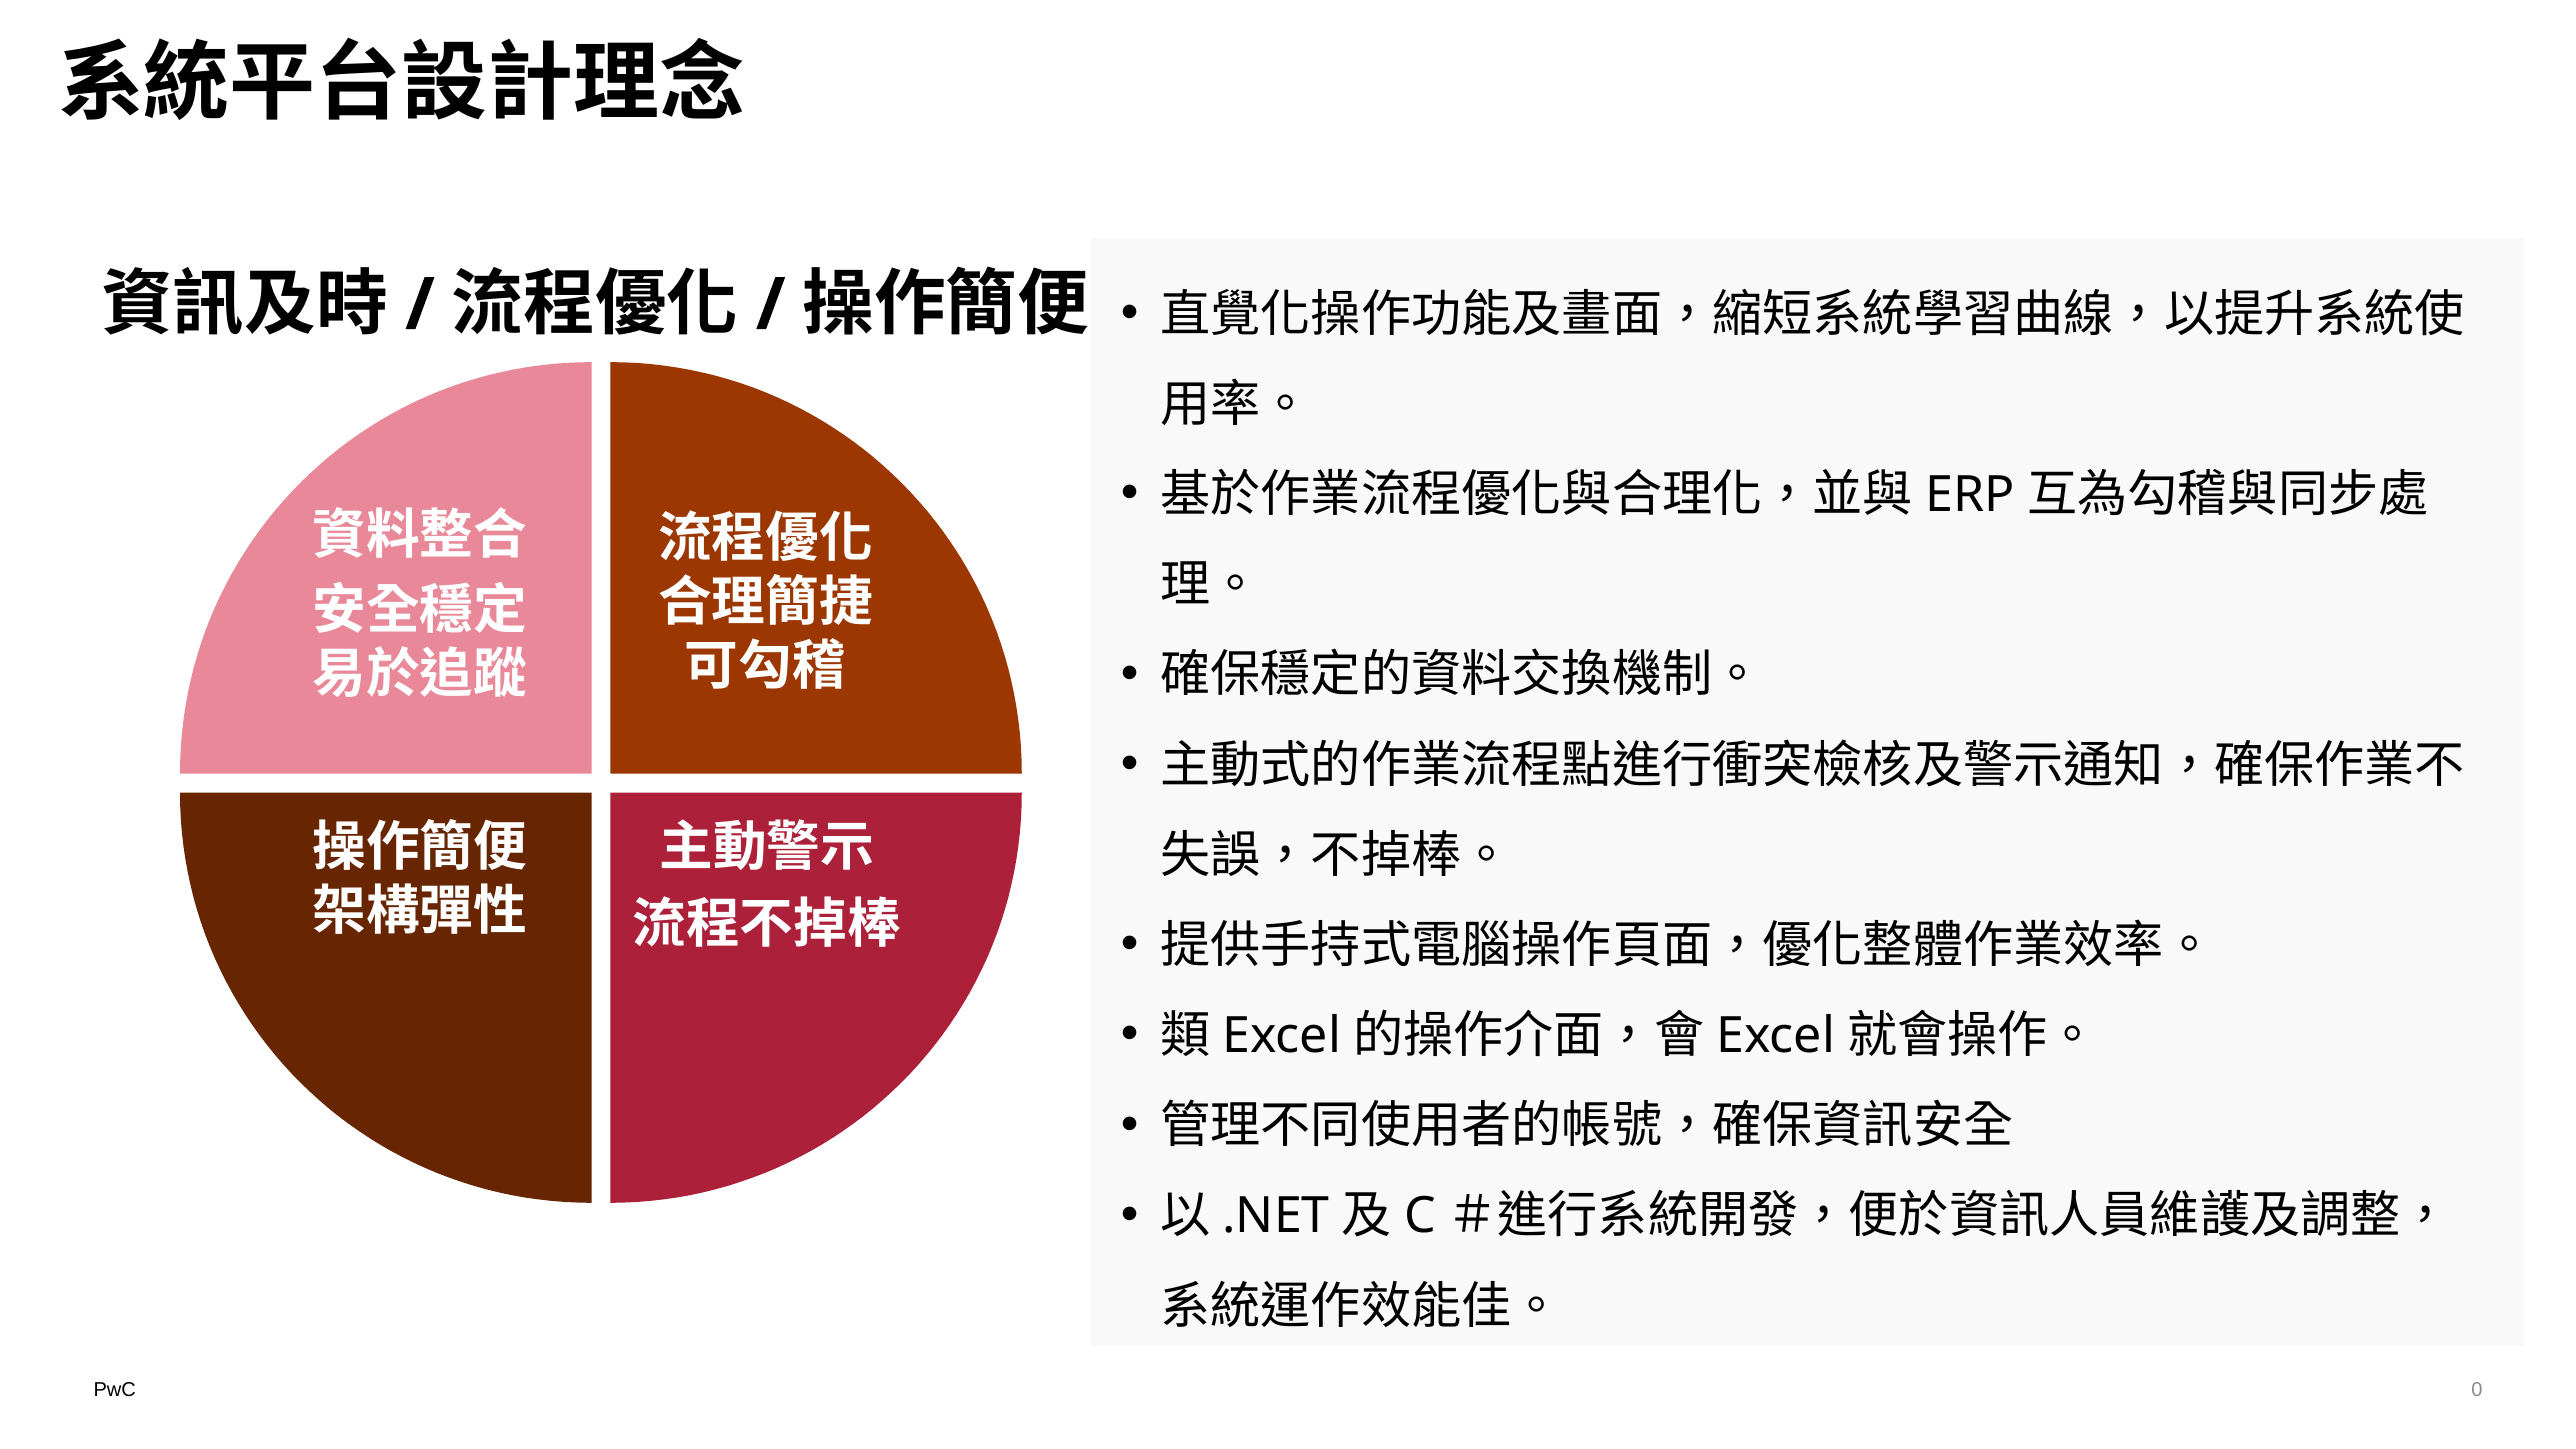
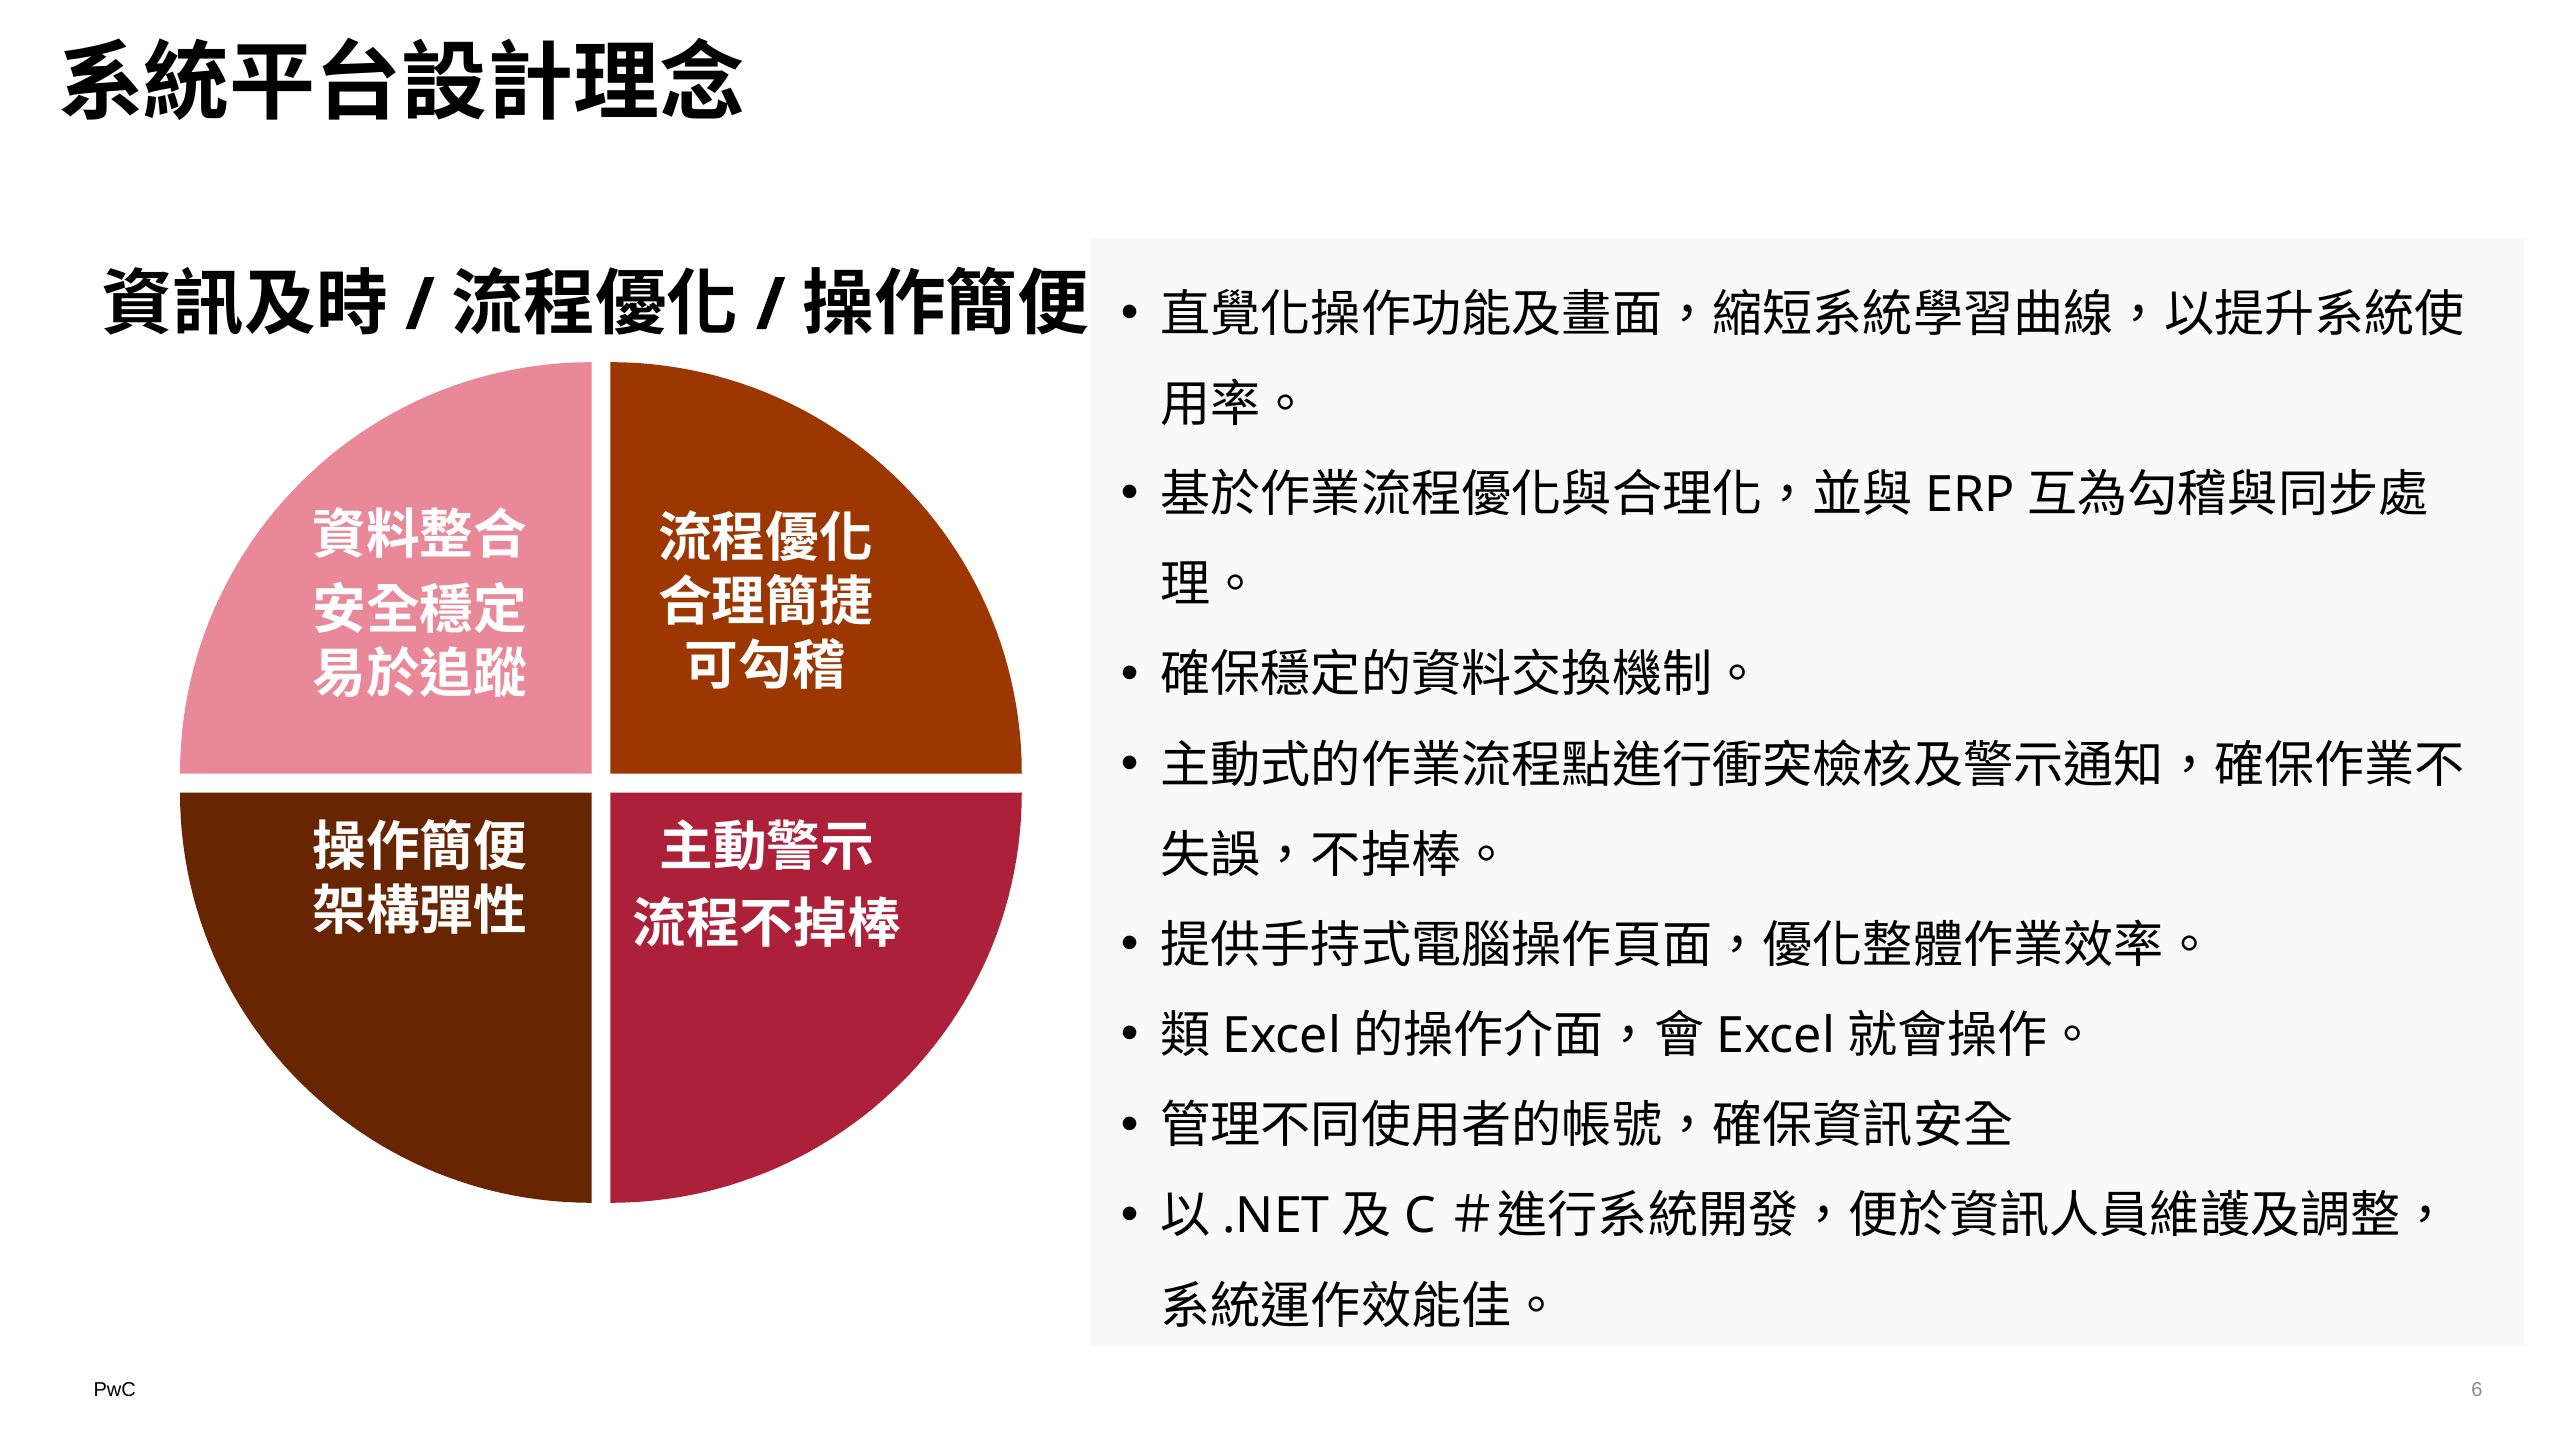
0: 0 -> 6
